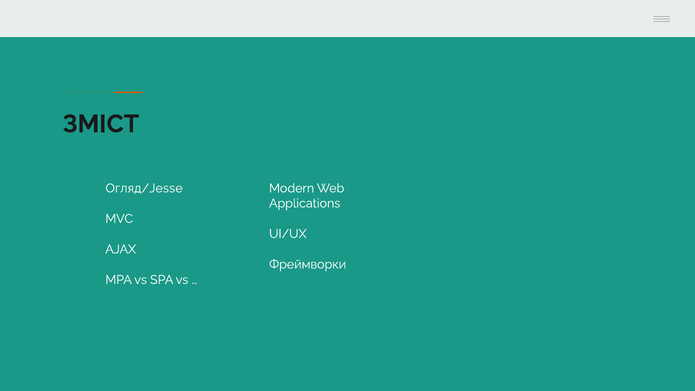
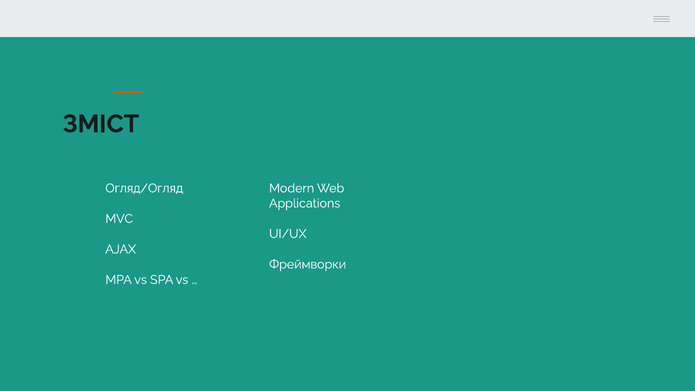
Огляд/Jesse: Огляд/Jesse -> Огляд/Огляд
